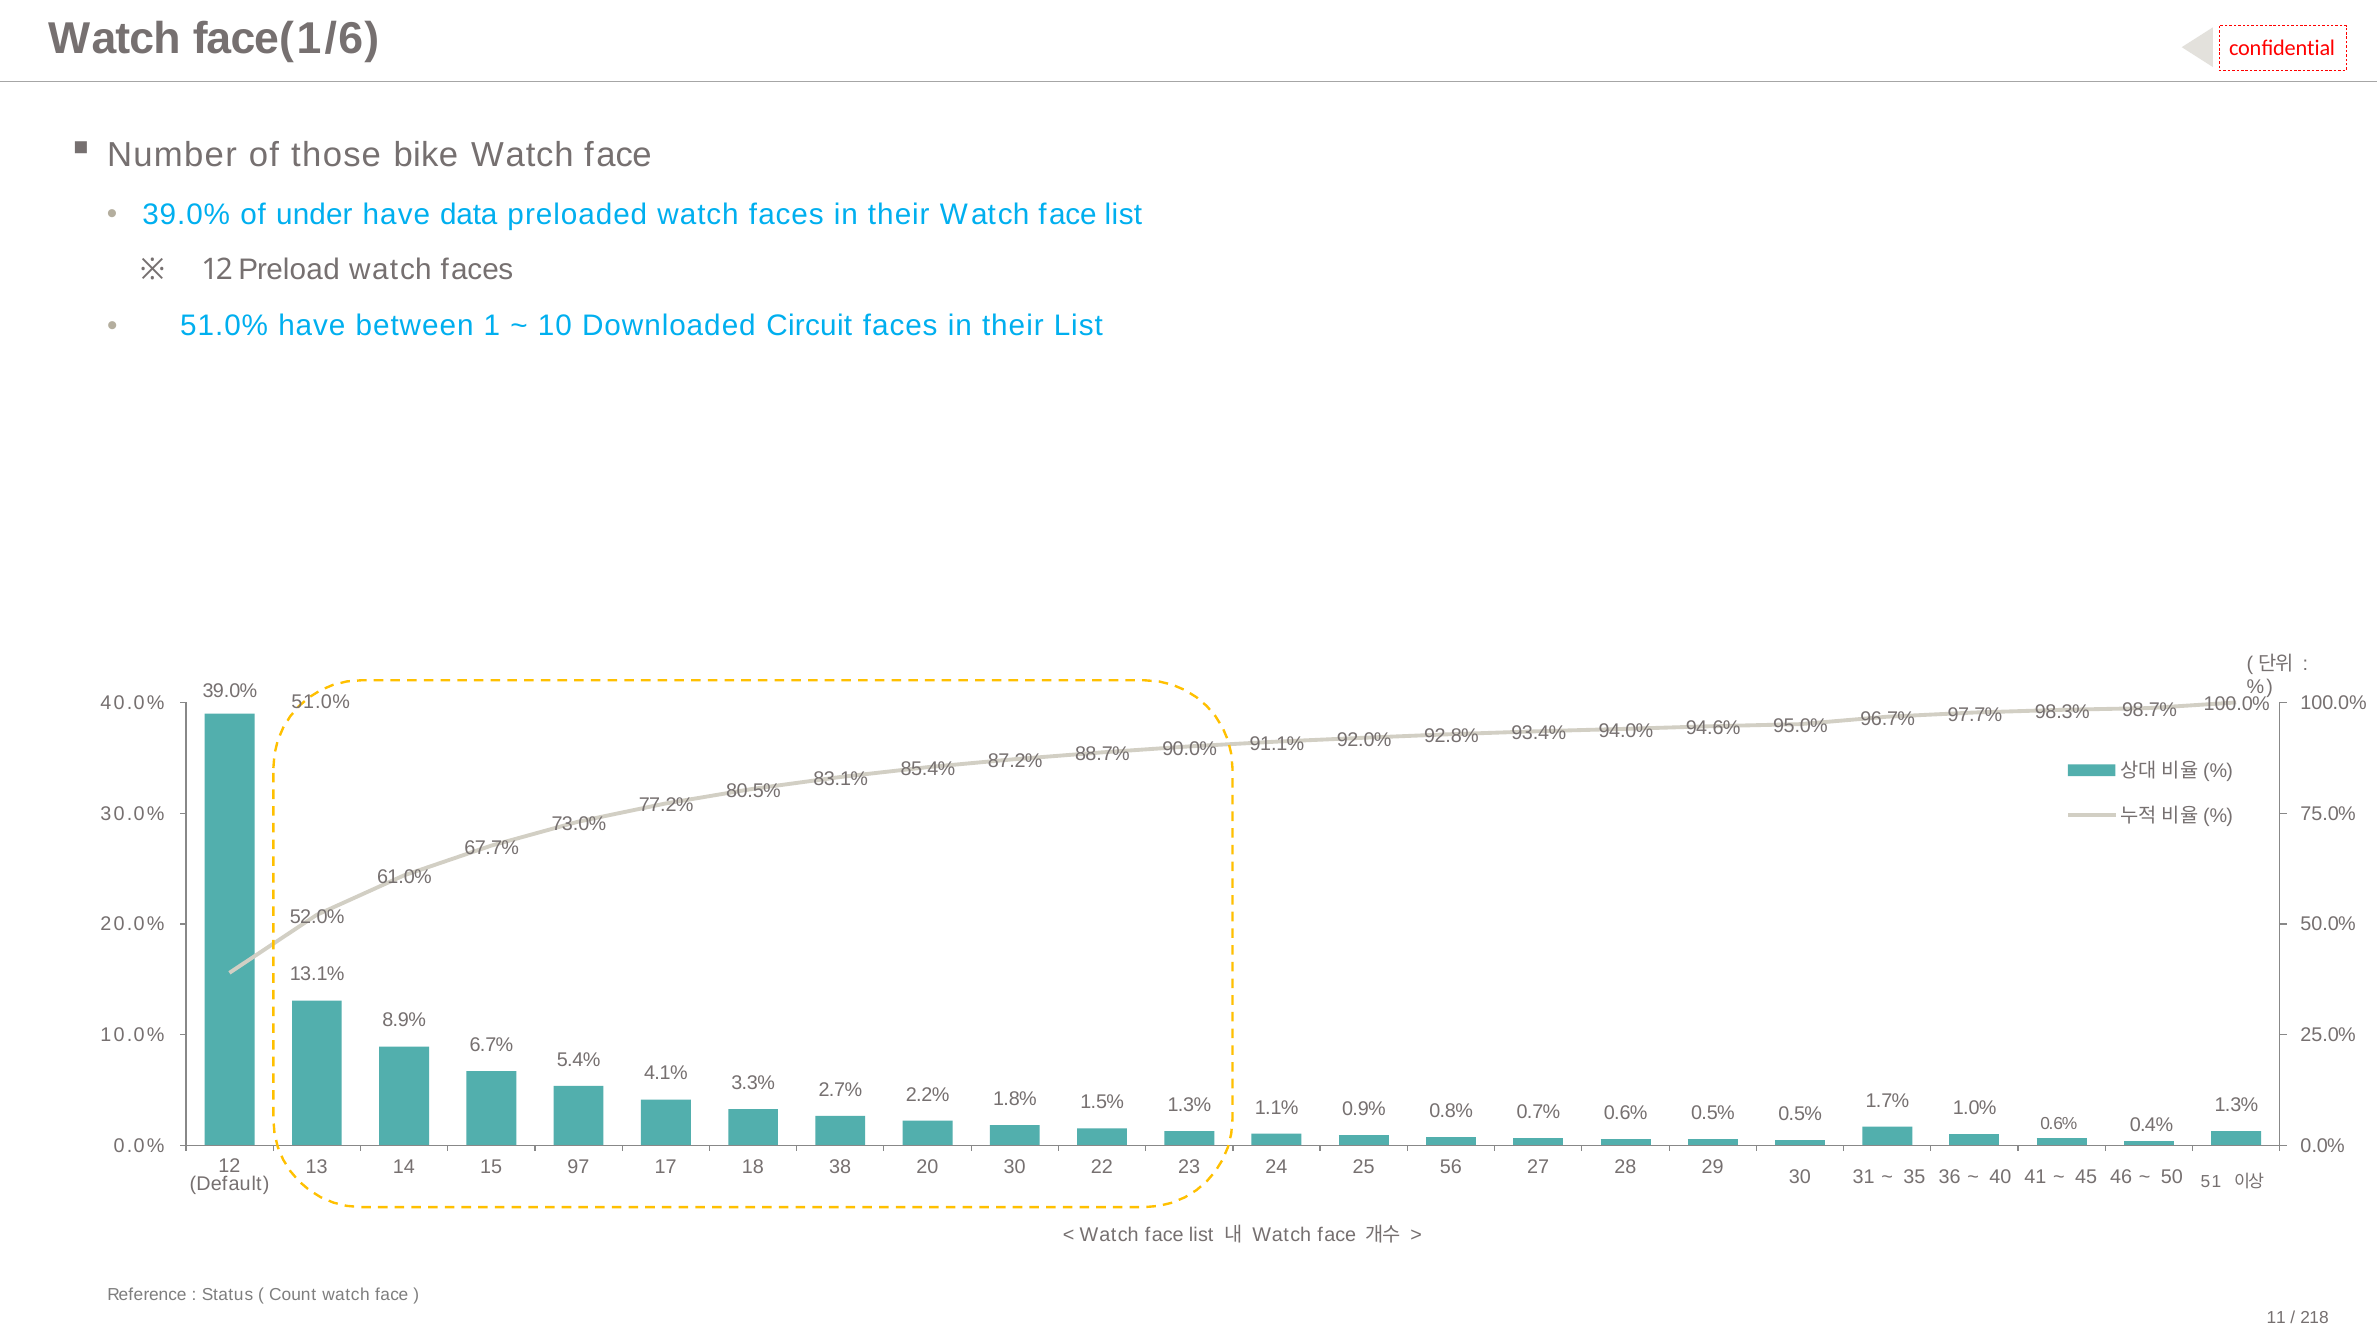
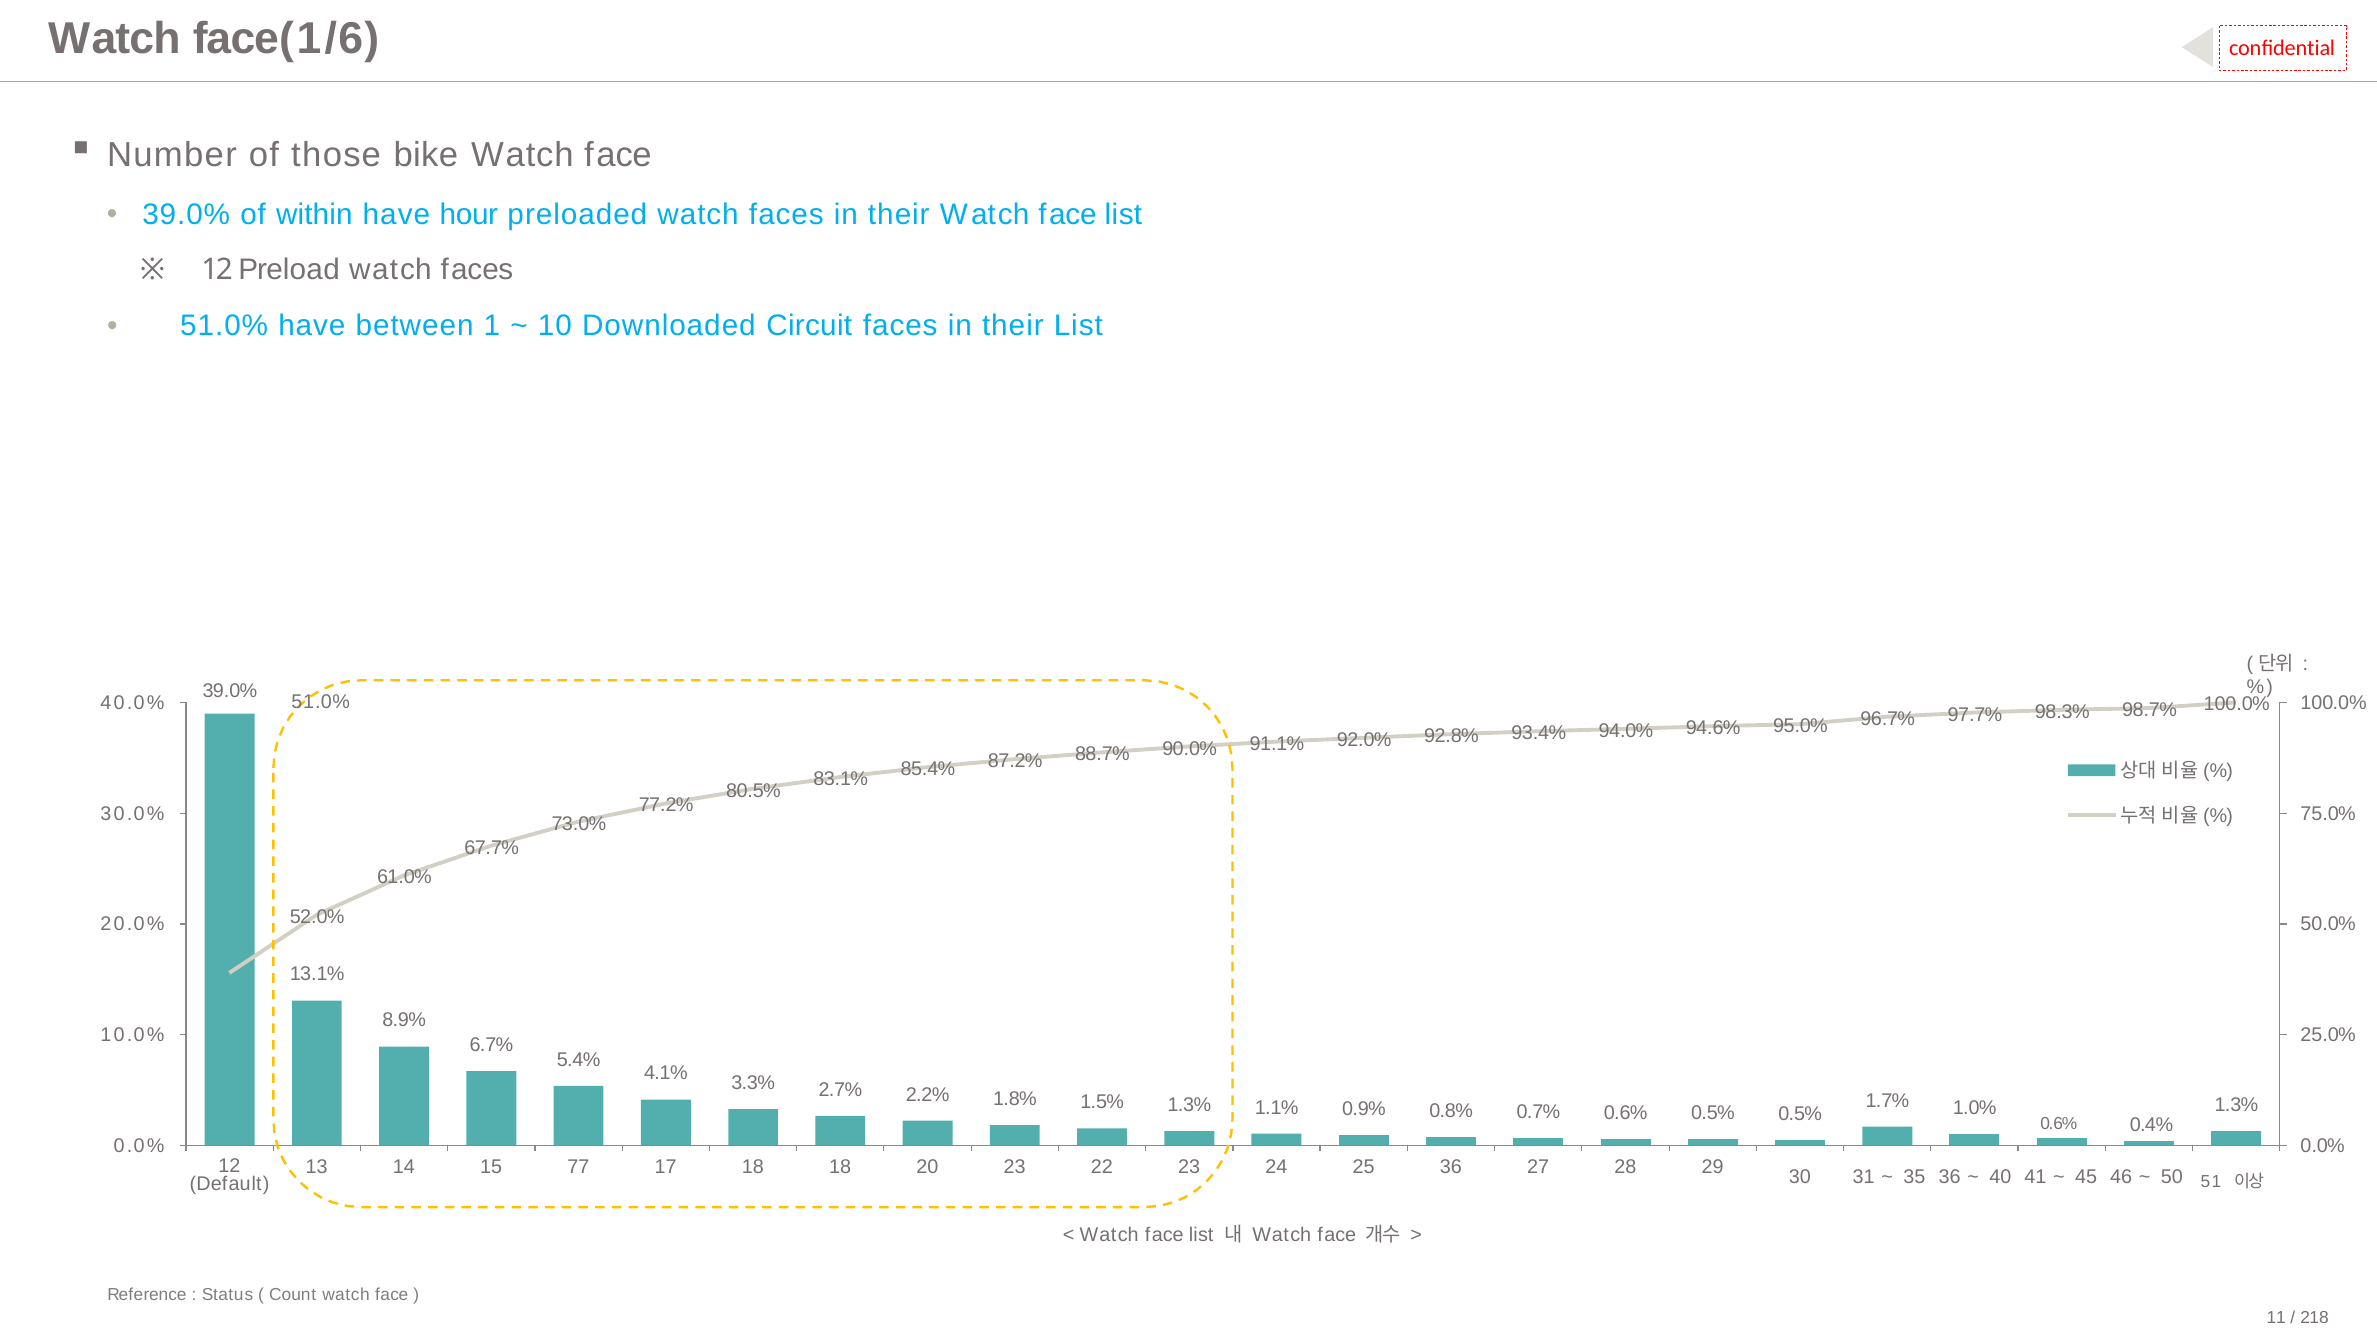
under: under -> within
data: data -> hour
97: 97 -> 77
18 38: 38 -> 18
20 30: 30 -> 23
25 56: 56 -> 36
